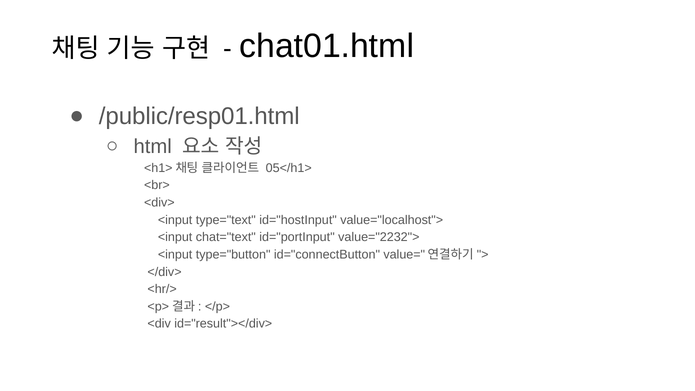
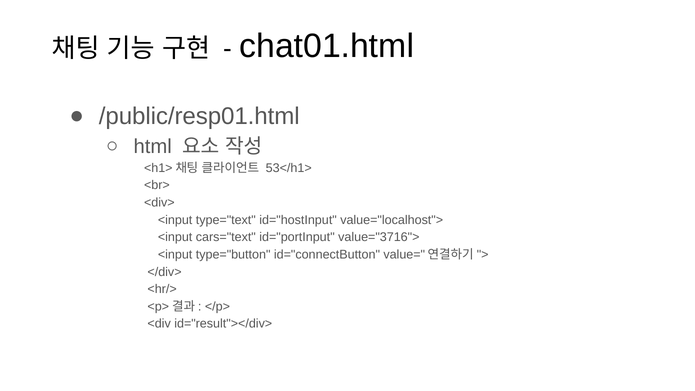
05</h1>: 05</h1> -> 53</h1>
chat="text: chat="text -> cars="text
value="2232">: value="2232"> -> value="3716">
